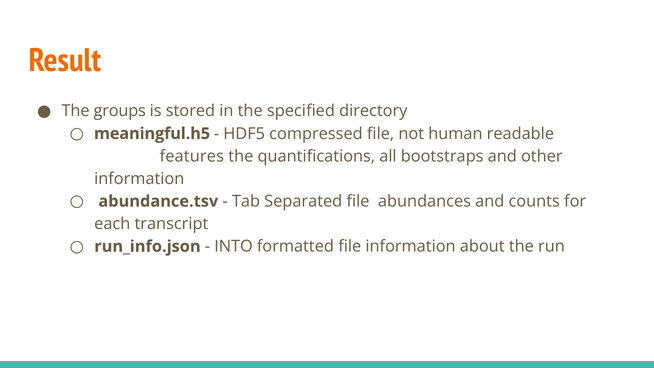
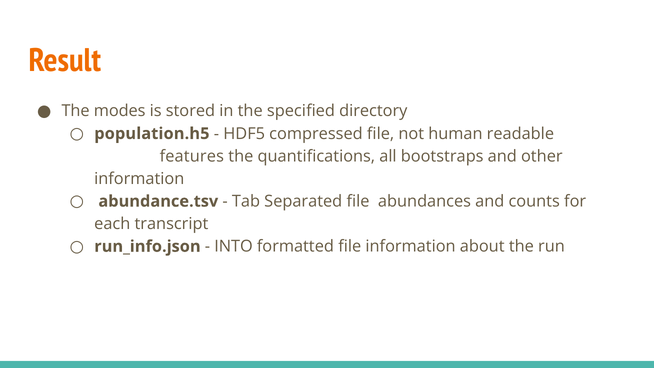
groups: groups -> modes
meaningful.h5: meaningful.h5 -> population.h5
